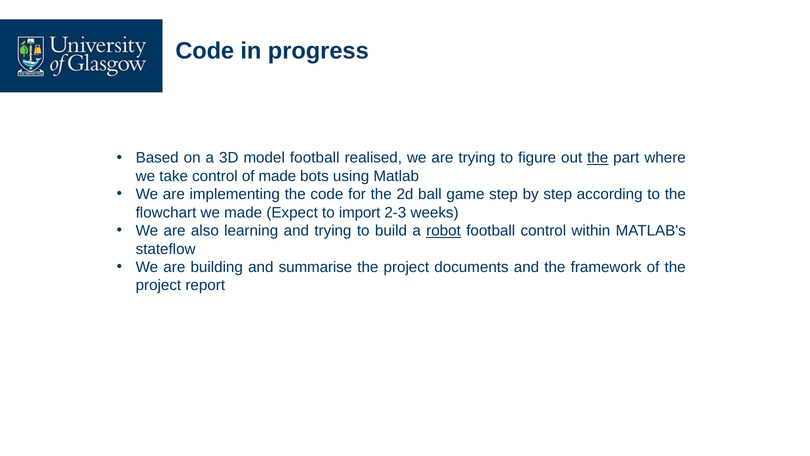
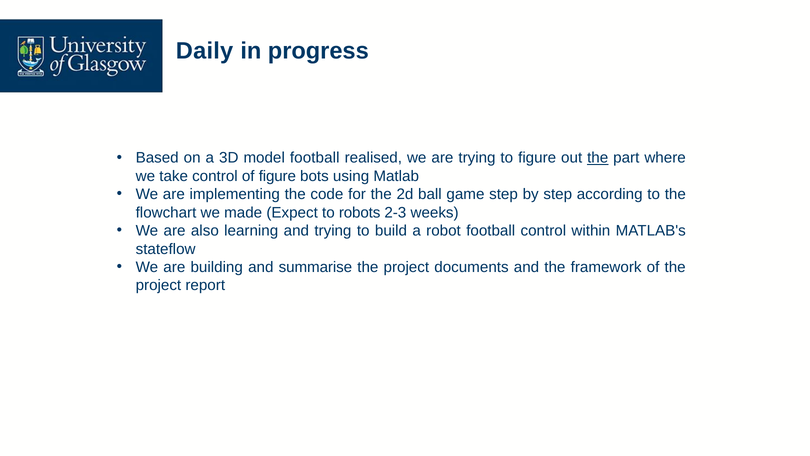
Code at (205, 51): Code -> Daily
of made: made -> figure
import: import -> robots
robot underline: present -> none
